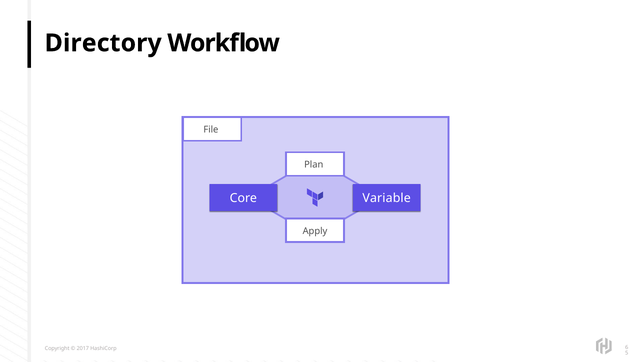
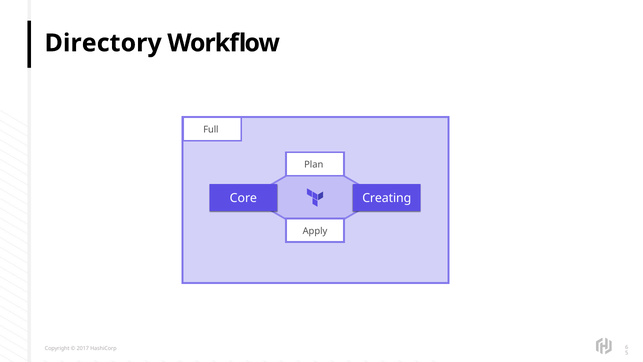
File: File -> Full
Variable: Variable -> Creating
